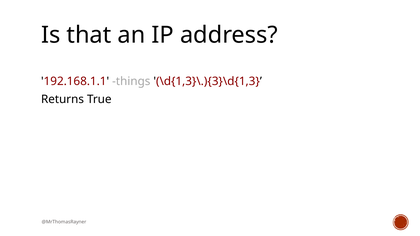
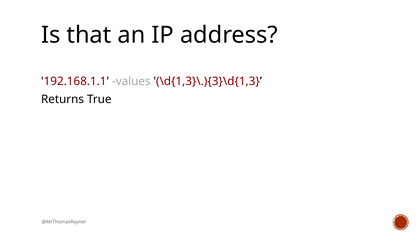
things: things -> values
